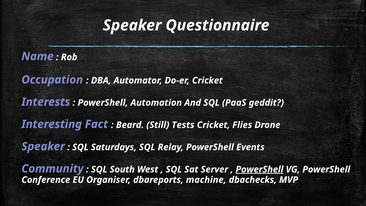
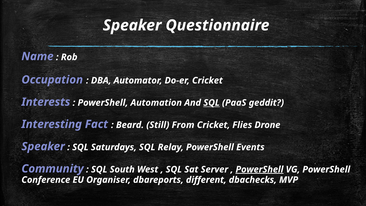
SQL at (212, 103) underline: none -> present
Tests: Tests -> From
machine: machine -> different
